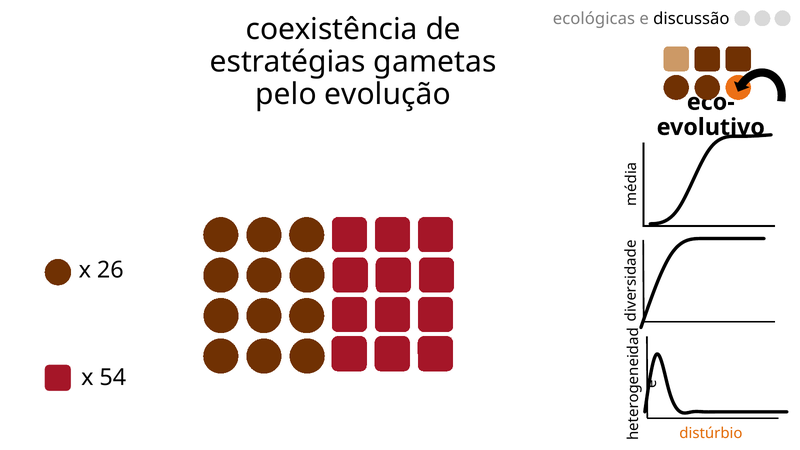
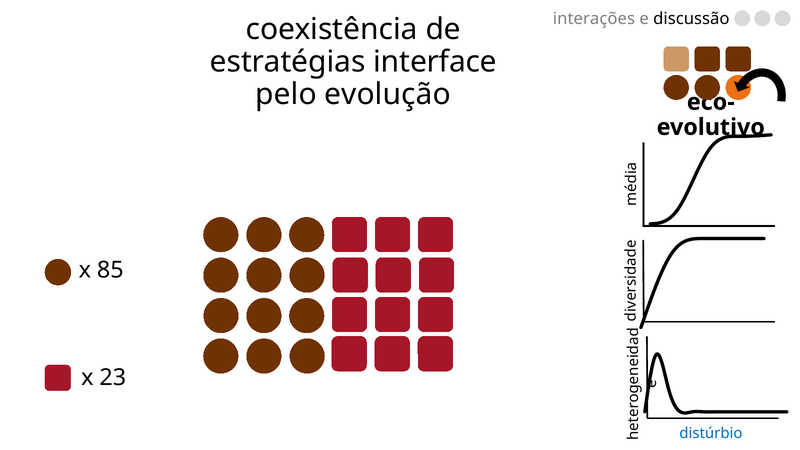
ecológicas: ecológicas -> interações
gametas: gametas -> interface
26: 26 -> 85
54: 54 -> 23
distúrbio colour: orange -> blue
